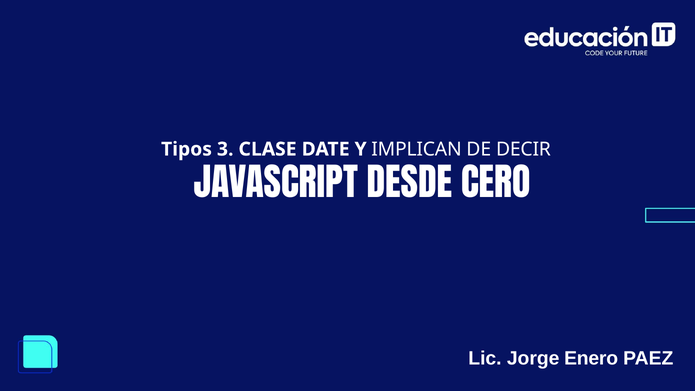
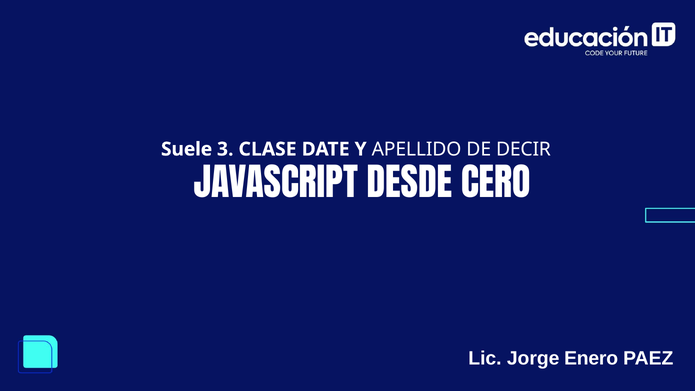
Tipos: Tipos -> Suele
IMPLICAN: IMPLICAN -> APELLIDO
